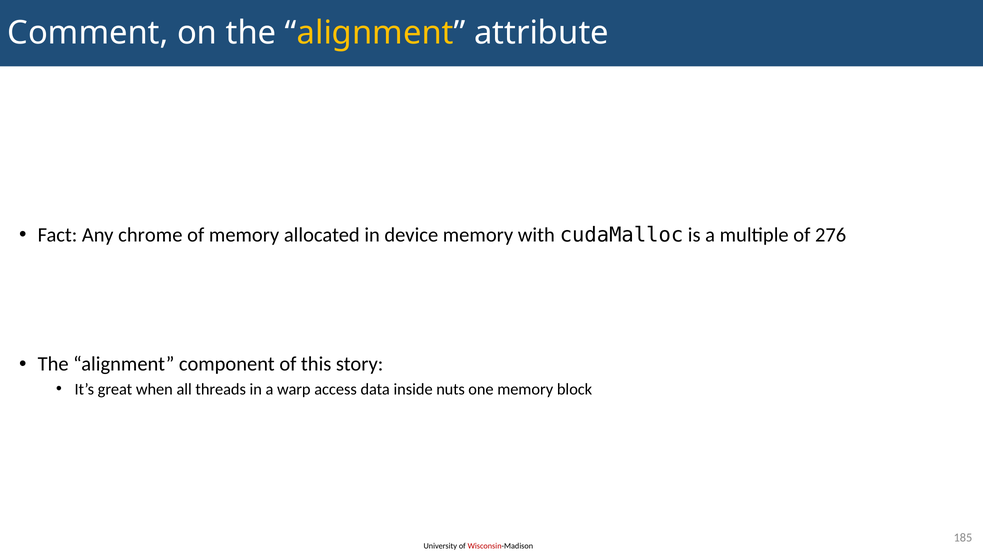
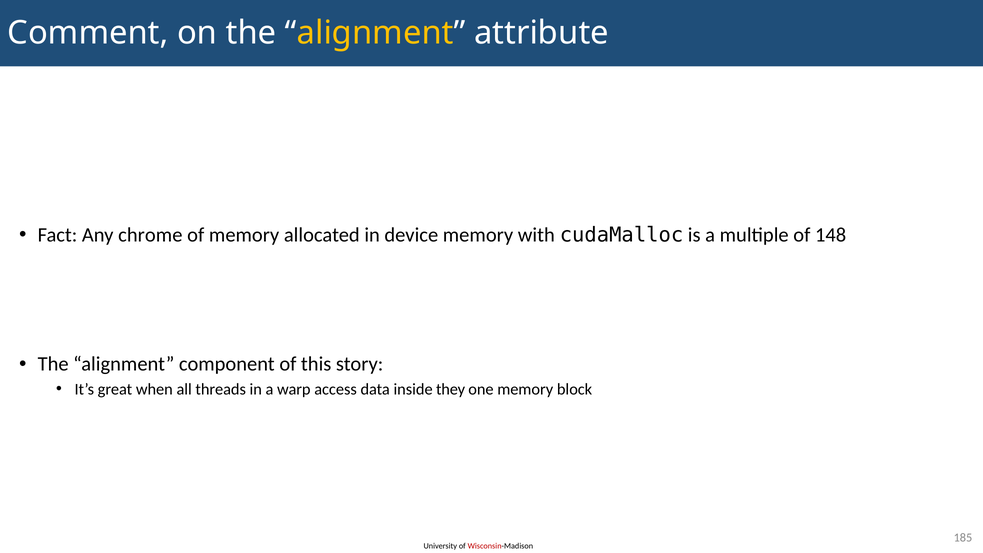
276: 276 -> 148
nuts: nuts -> they
